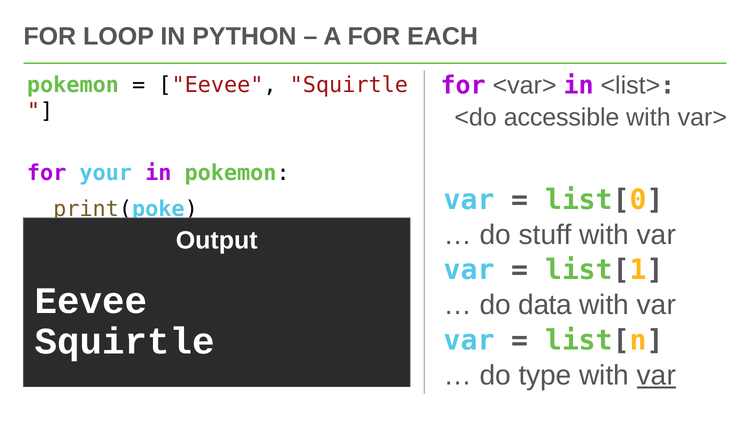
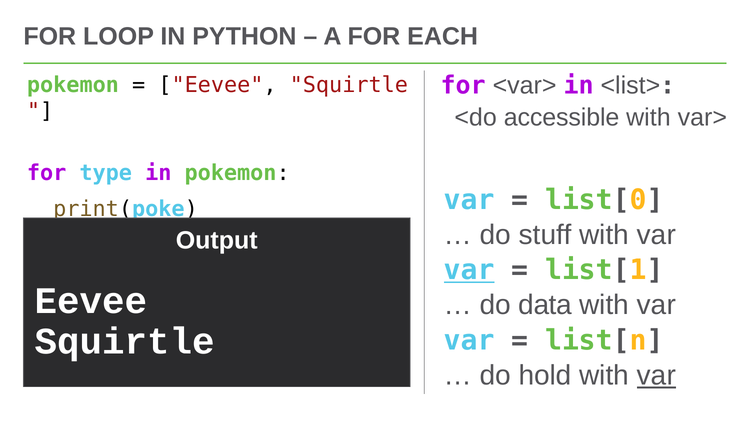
your: your -> type
var at (469, 270) underline: none -> present
type: type -> hold
